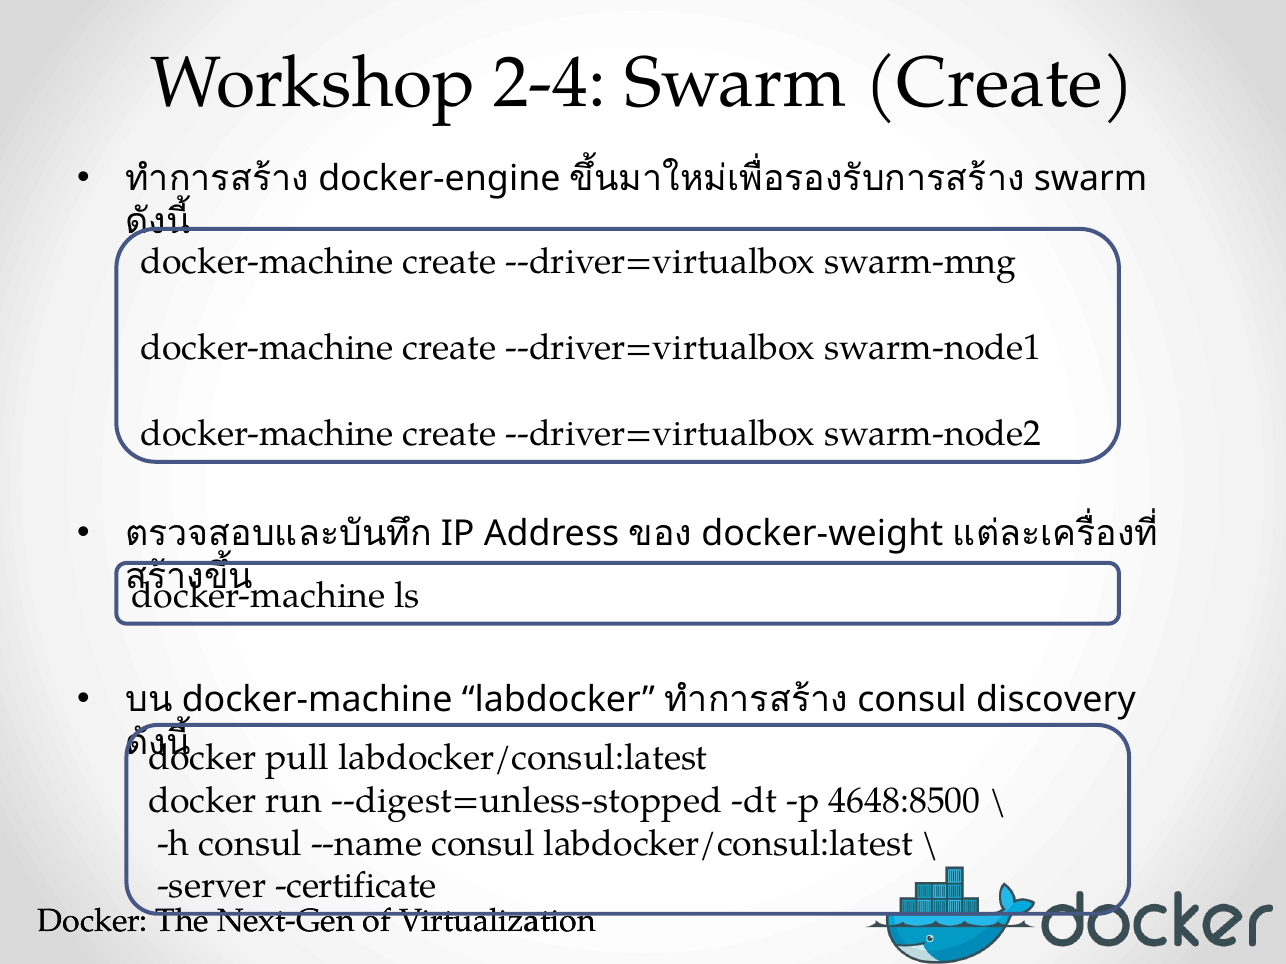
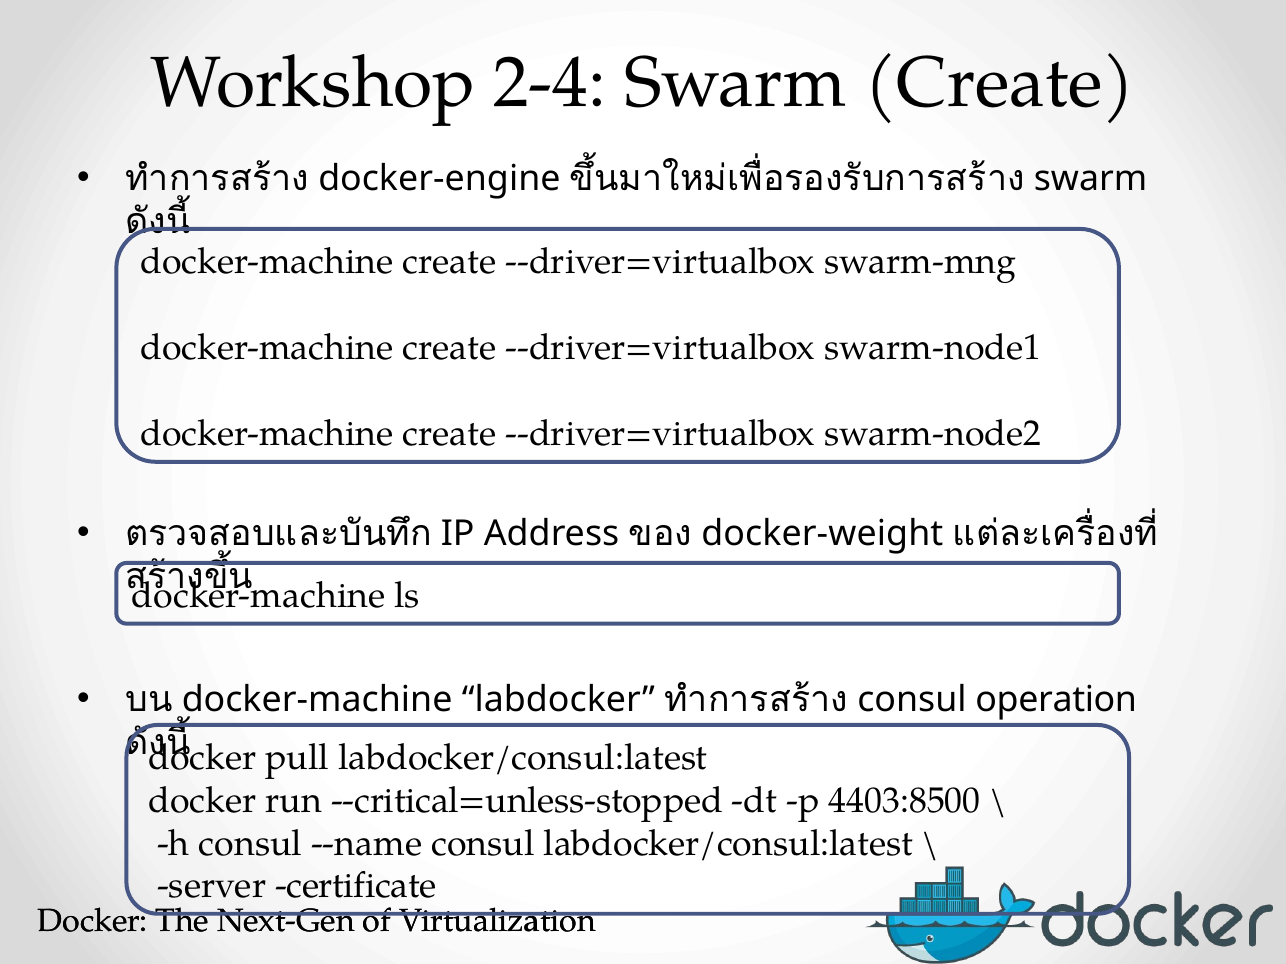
discovery: discovery -> operation
--digest=unless-stopped: --digest=unless-stopped -> --critical=unless-stopped
4648:8500: 4648:8500 -> 4403:8500
